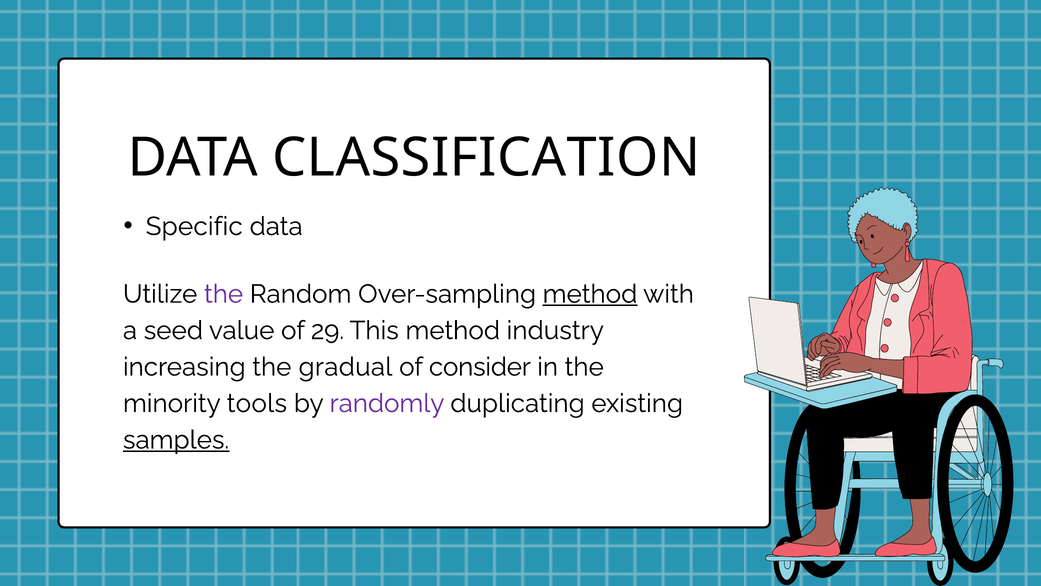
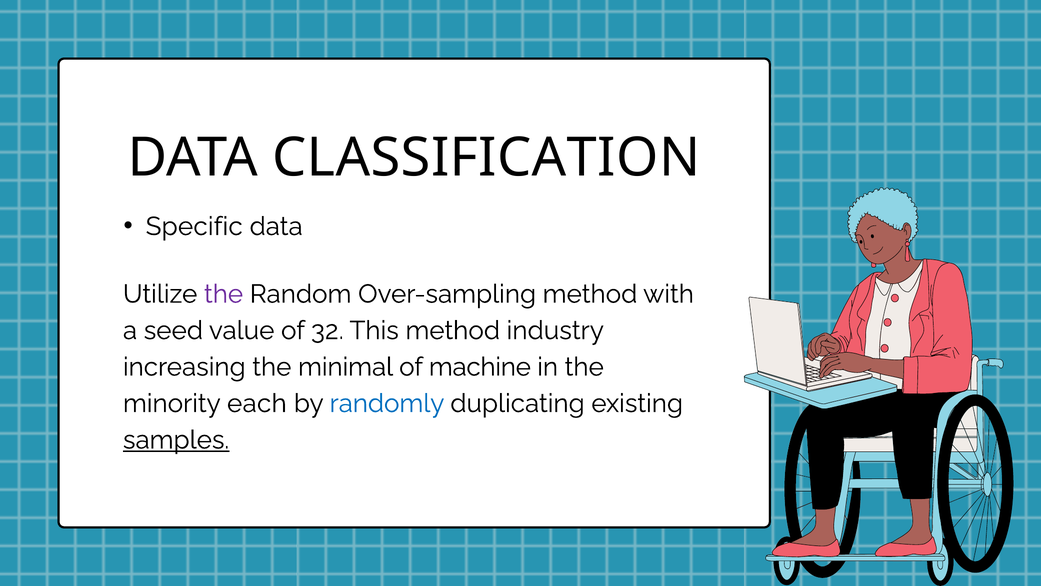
method at (590, 294) underline: present -> none
29: 29 -> 32
gradual: gradual -> minimal
consider: consider -> machine
tools: tools -> each
randomly colour: purple -> blue
